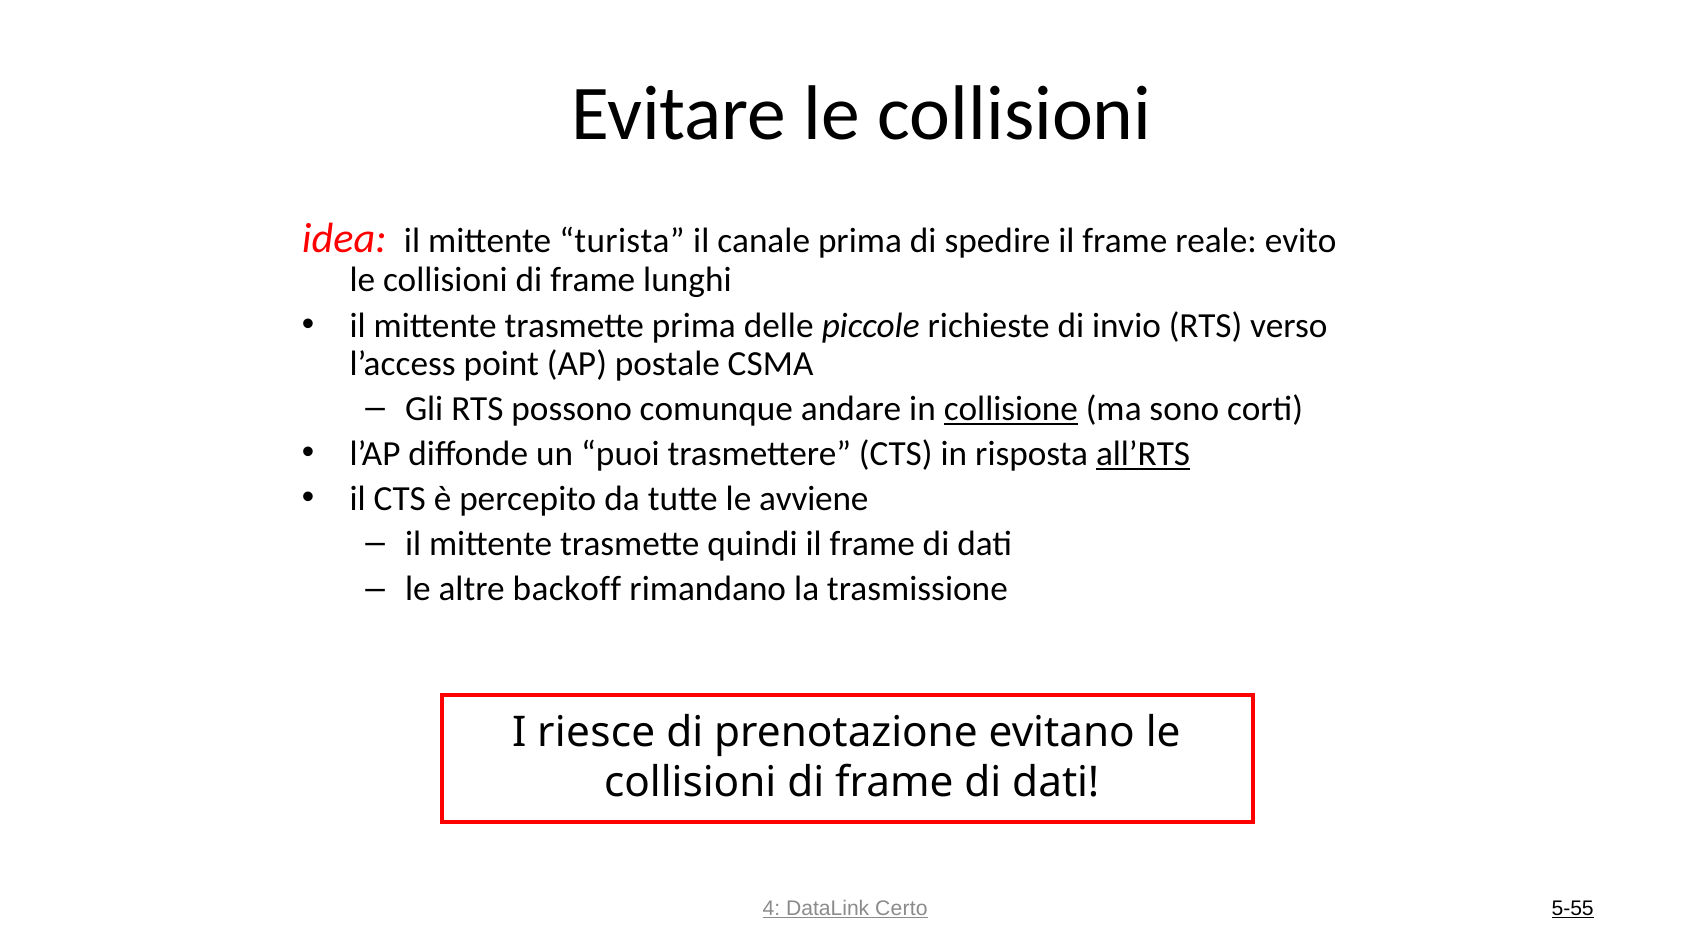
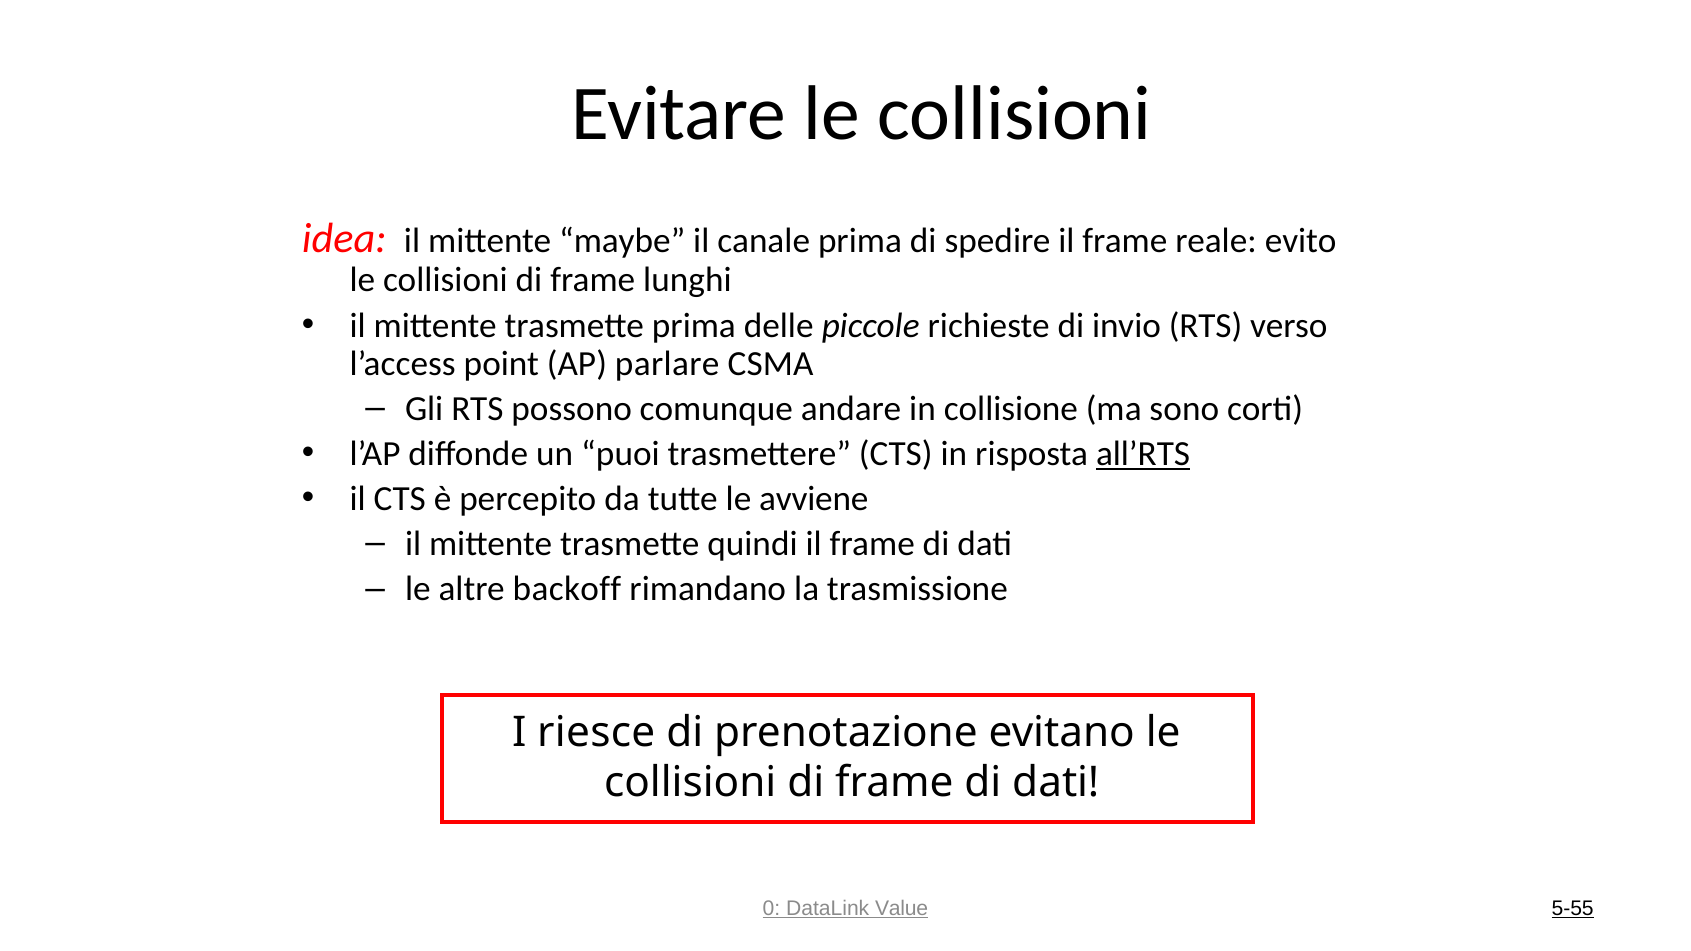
turista: turista -> maybe
postale: postale -> parlare
collisione underline: present -> none
4: 4 -> 0
Certo: Certo -> Value
